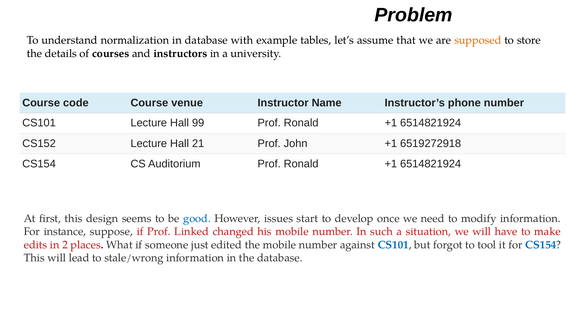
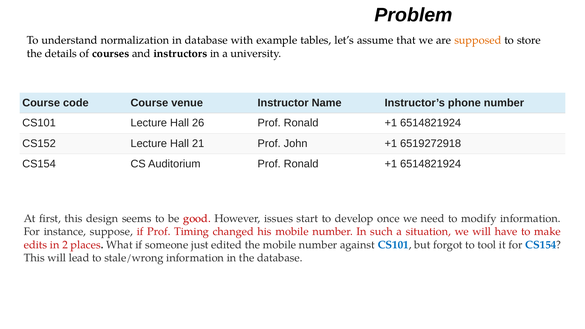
99: 99 -> 26
good colour: blue -> red
Linked: Linked -> Timing
